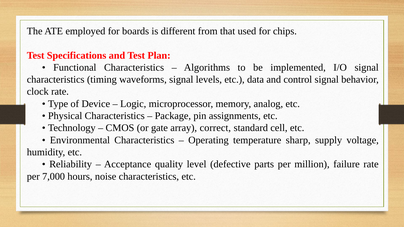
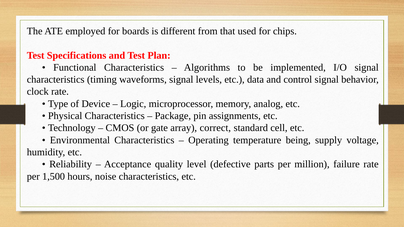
sharp: sharp -> being
7,000: 7,000 -> 1,500
